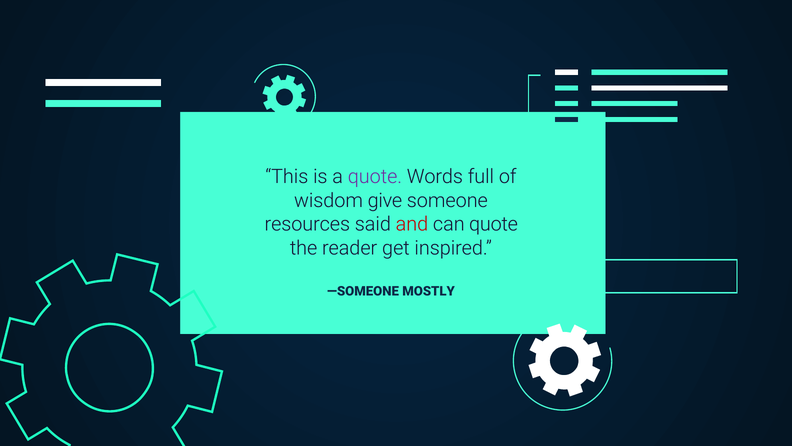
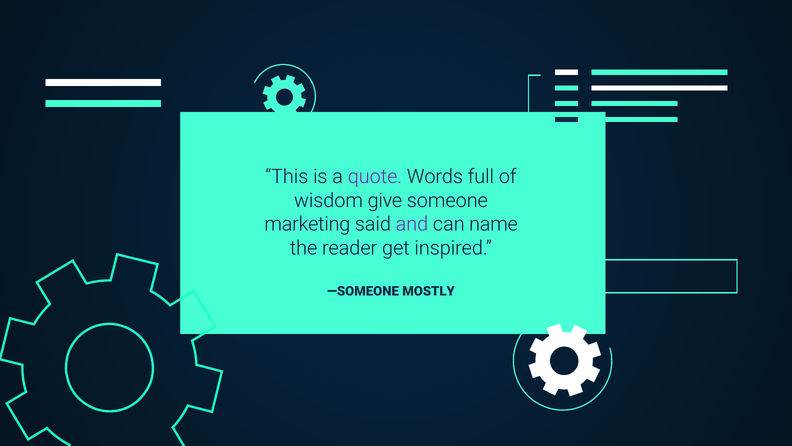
resources: resources -> marketing
and colour: red -> purple
can quote: quote -> name
